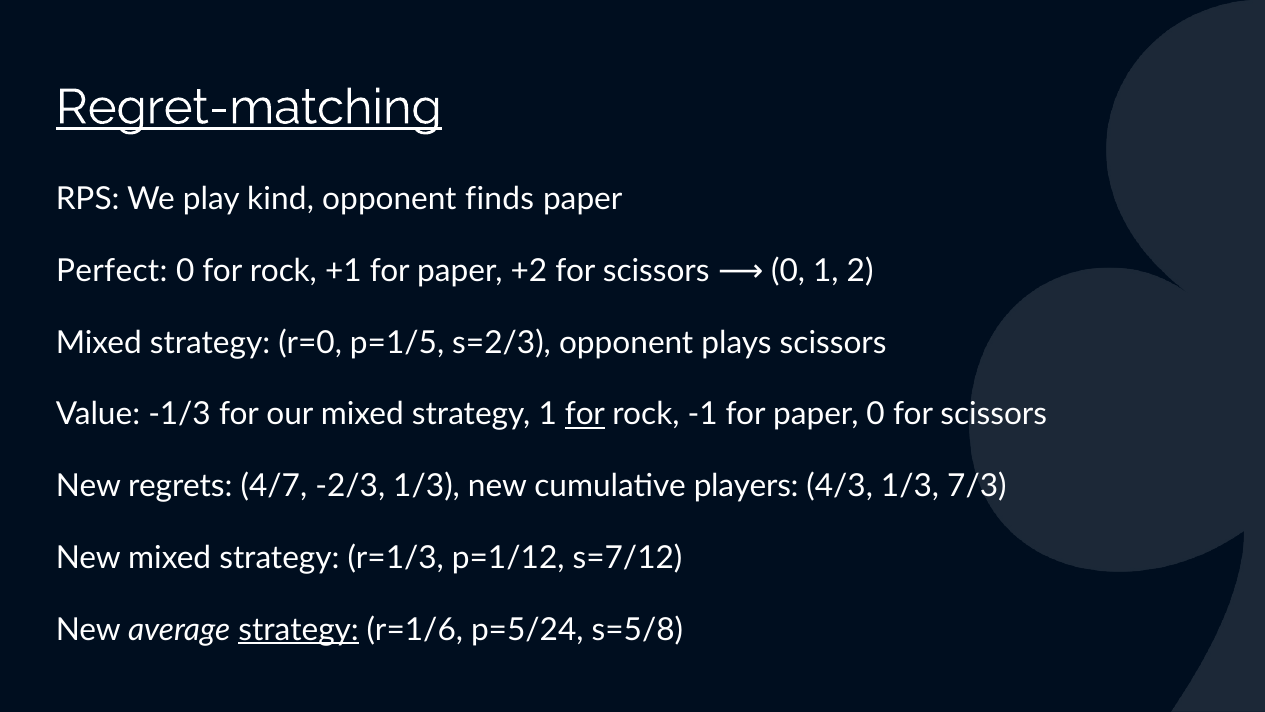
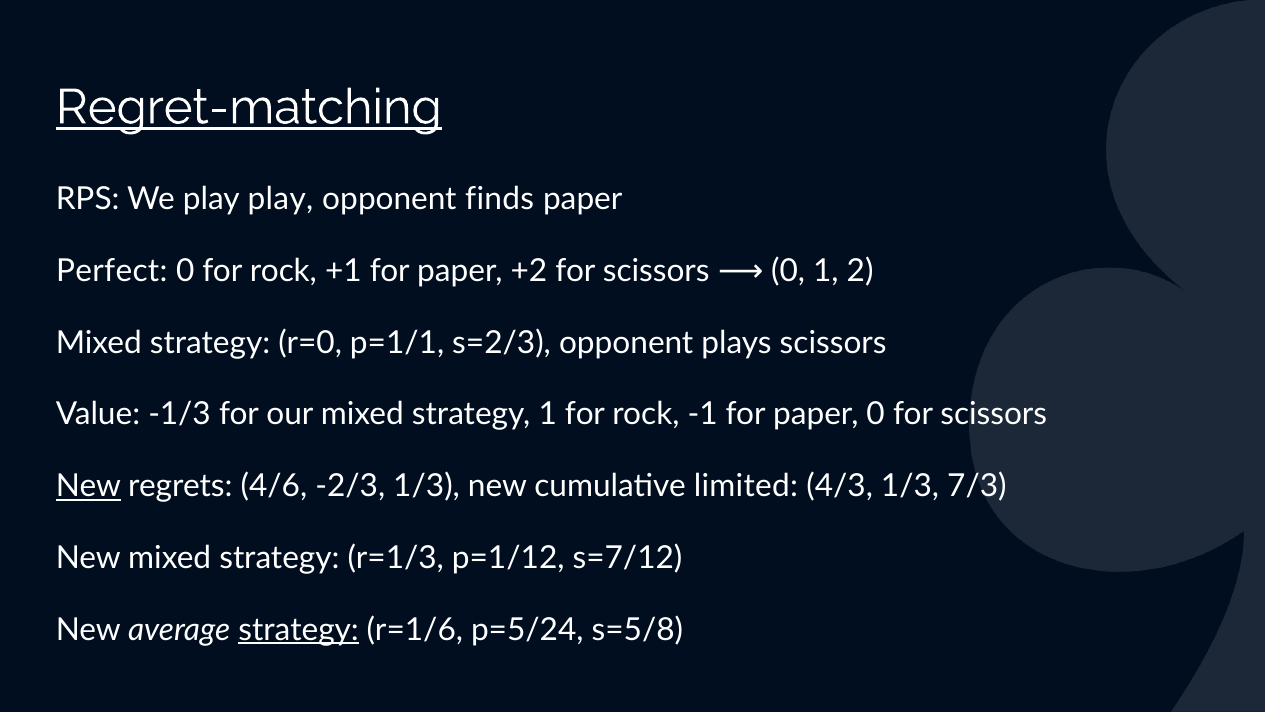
play kind: kind -> play
p=1/5: p=1/5 -> p=1/1
for at (585, 414) underline: present -> none
New at (88, 486) underline: none -> present
4/7: 4/7 -> 4/6
players: players -> limited
